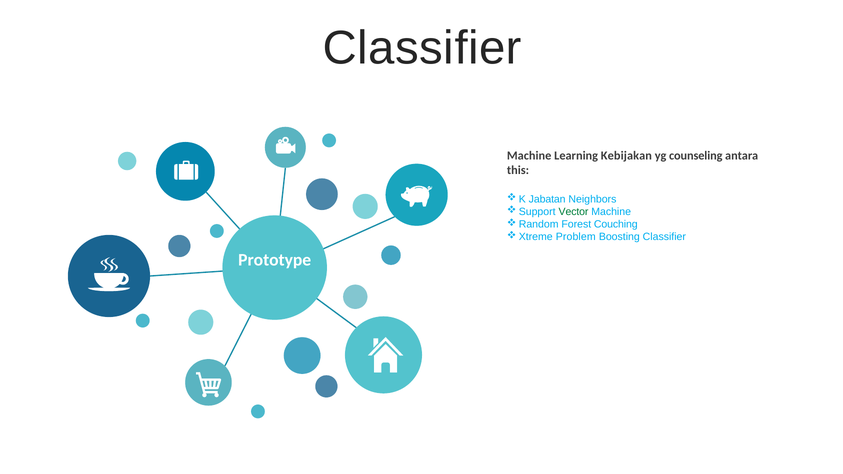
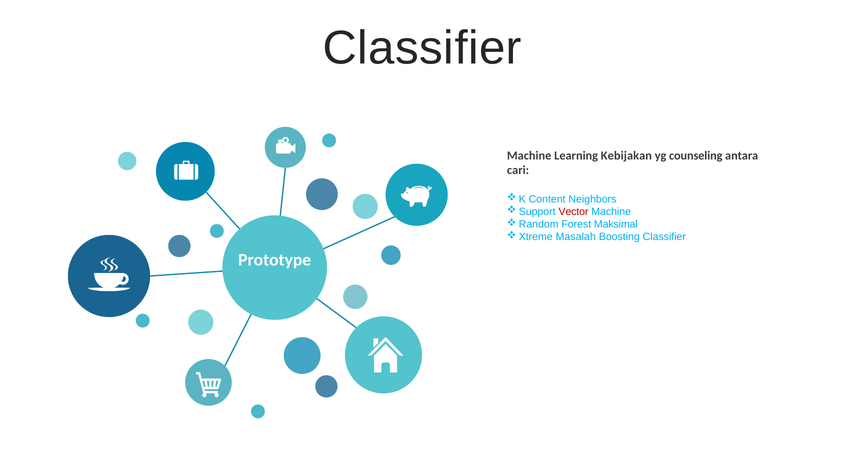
this: this -> cari
Jabatan: Jabatan -> Content
Vector colour: green -> red
Couching: Couching -> Maksimal
Problem: Problem -> Masalah
